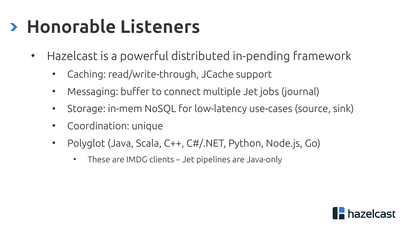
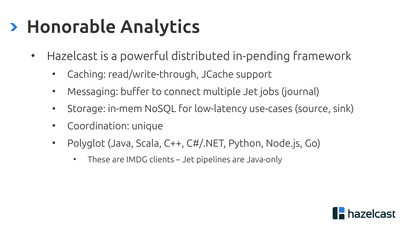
Listeners: Listeners -> Analytics
